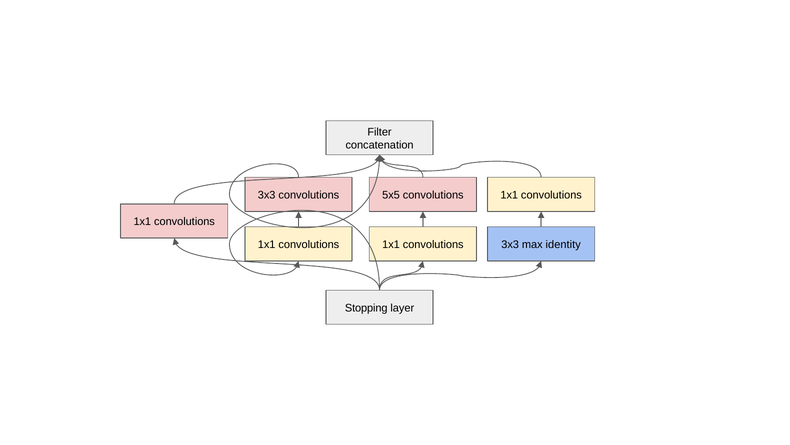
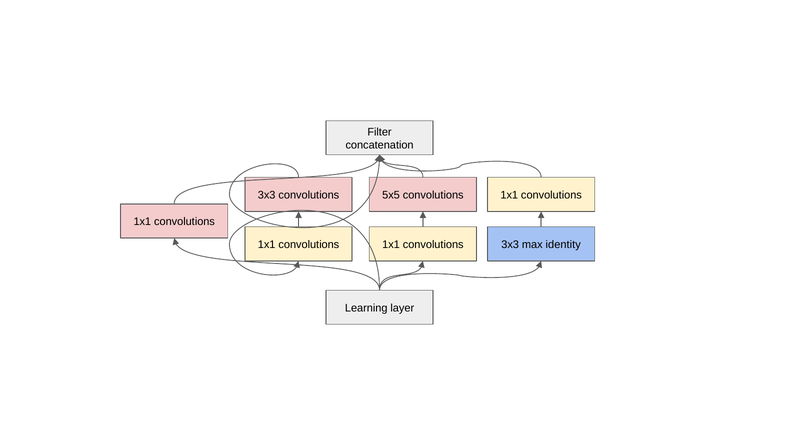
Stopping: Stopping -> Learning
